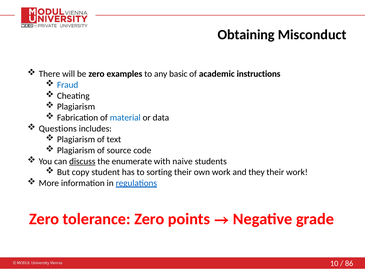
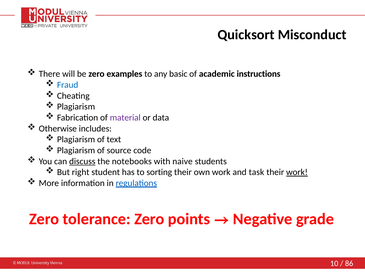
Obtaining: Obtaining -> Quicksort
material colour: blue -> purple
Questions: Questions -> Otherwise
enumerate: enumerate -> notebooks
copy: copy -> right
they: they -> task
work at (297, 173) underline: none -> present
